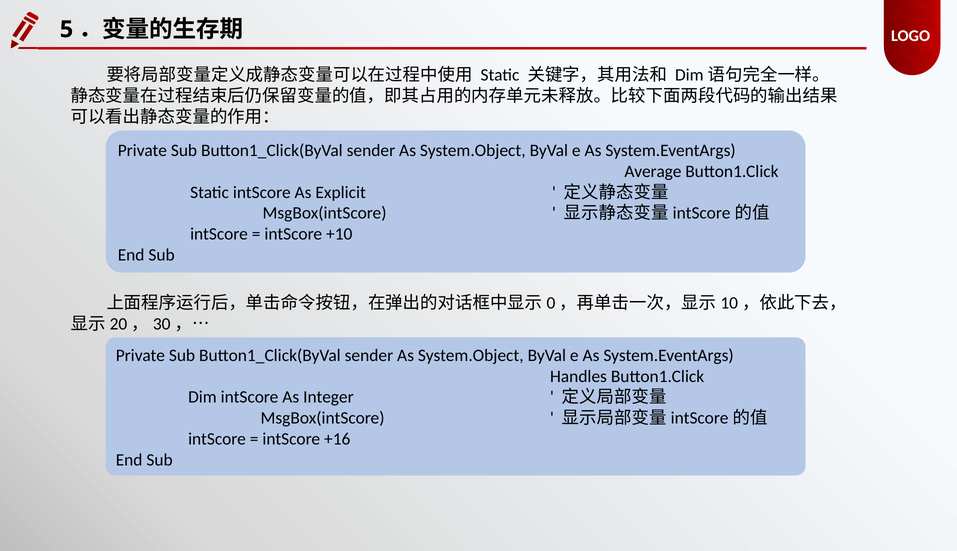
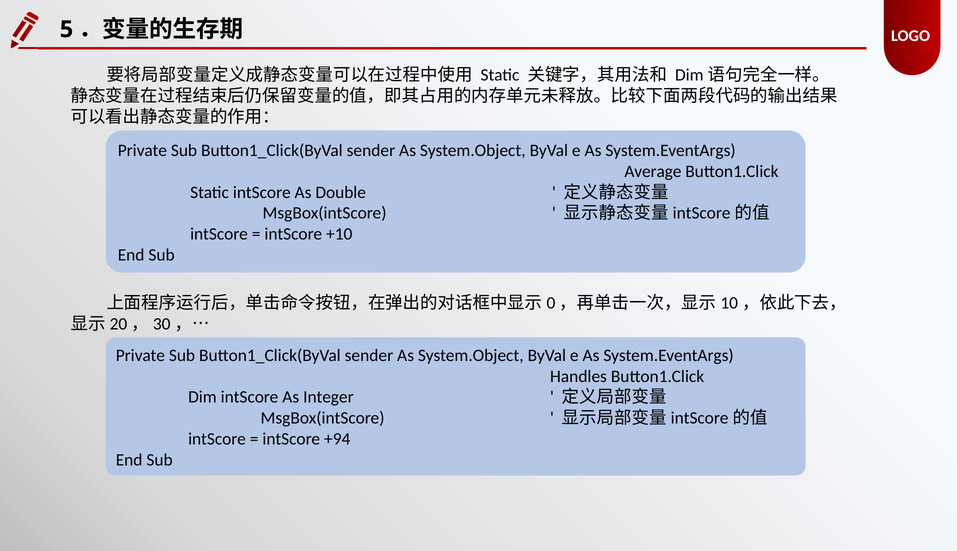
Explicit: Explicit -> Double
+16: +16 -> +94
